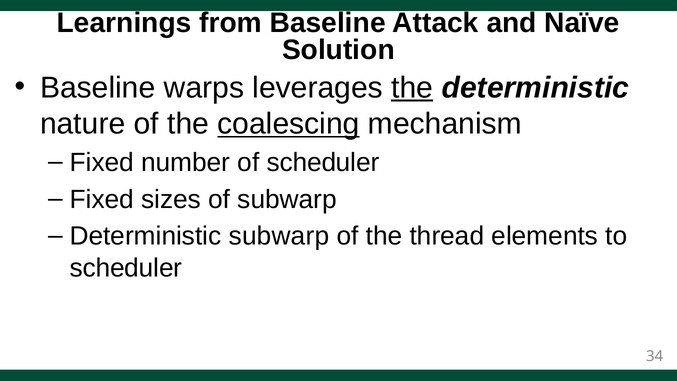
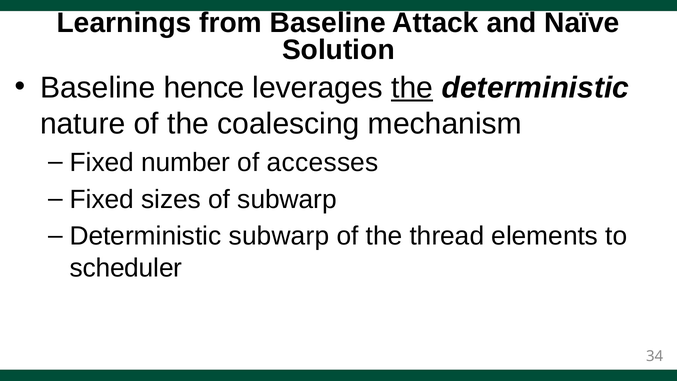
warps: warps -> hence
coalescing underline: present -> none
of scheduler: scheduler -> accesses
